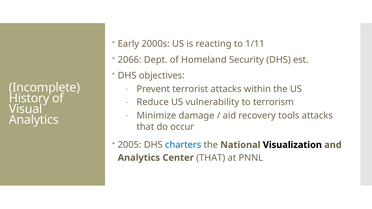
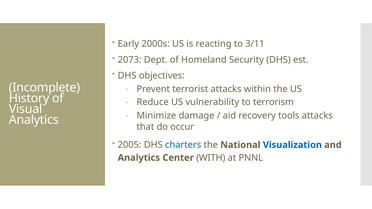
1/11: 1/11 -> 3/11
2066: 2066 -> 2073
Visualization colour: black -> blue
Center THAT: THAT -> WITH
